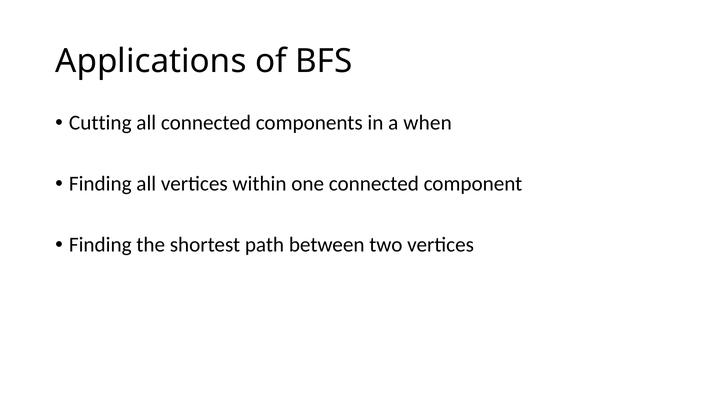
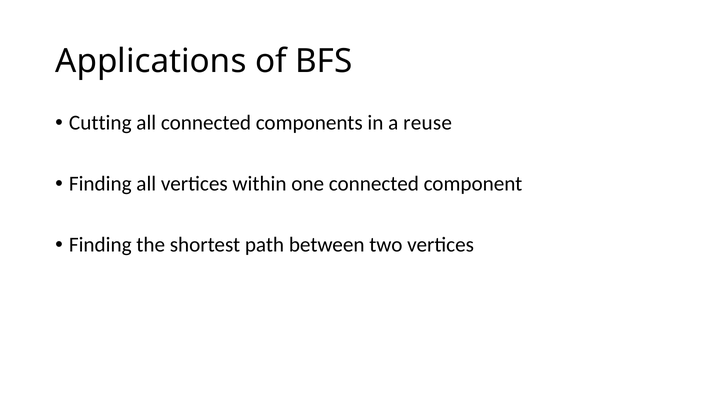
when: when -> reuse
